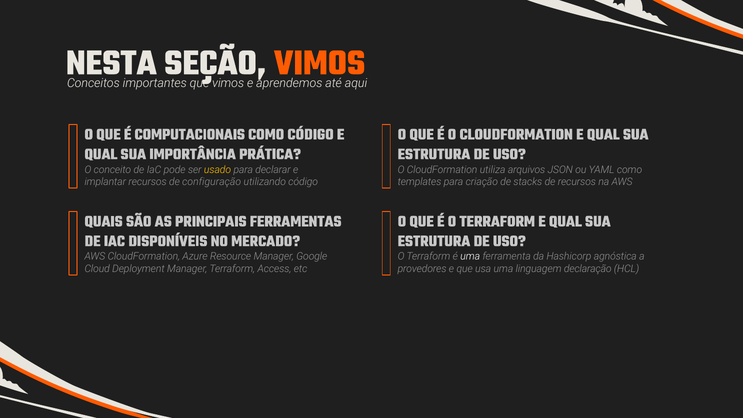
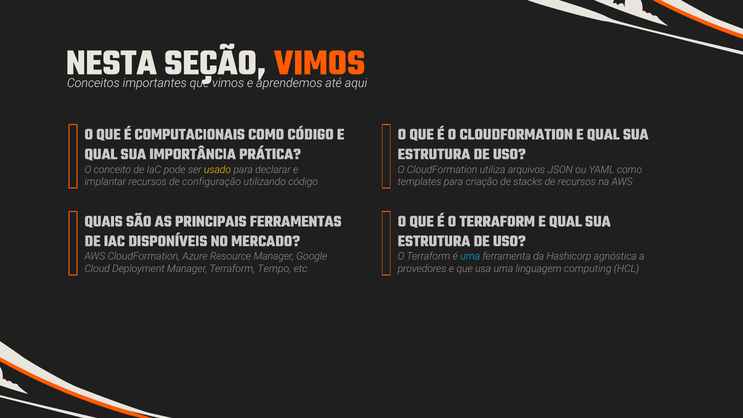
uma at (470, 257) colour: white -> light blue
Access: Access -> Tempo
declaração: declaração -> computing
